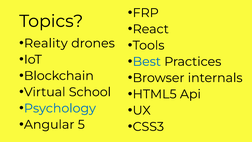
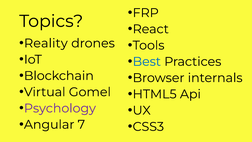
School: School -> Gomel
Psychology colour: blue -> purple
5: 5 -> 7
